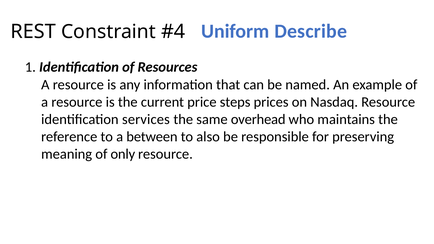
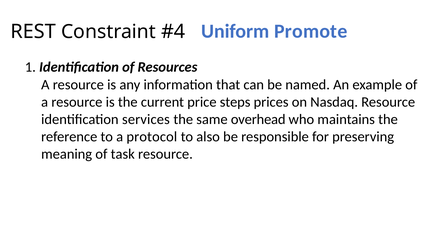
Describe: Describe -> Promote
between: between -> protocol
only: only -> task
